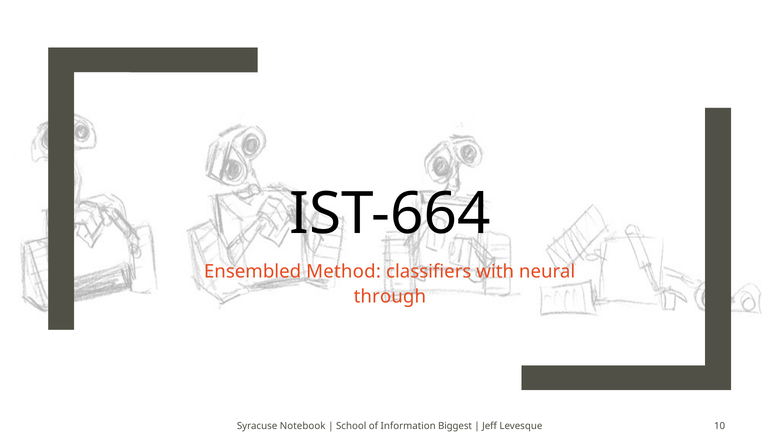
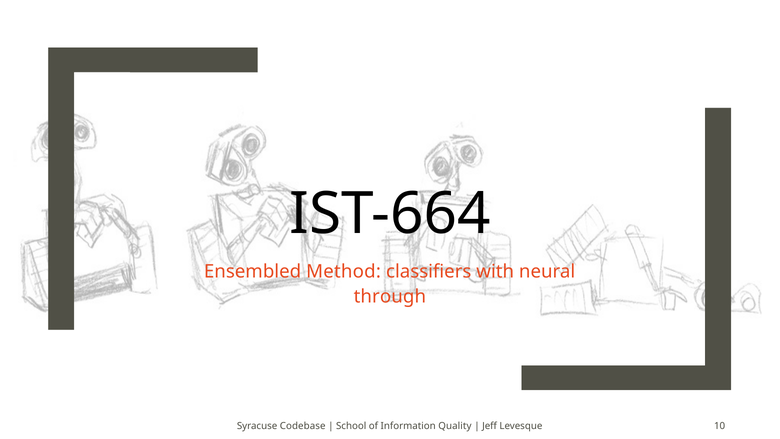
Notebook: Notebook -> Codebase
Biggest: Biggest -> Quality
